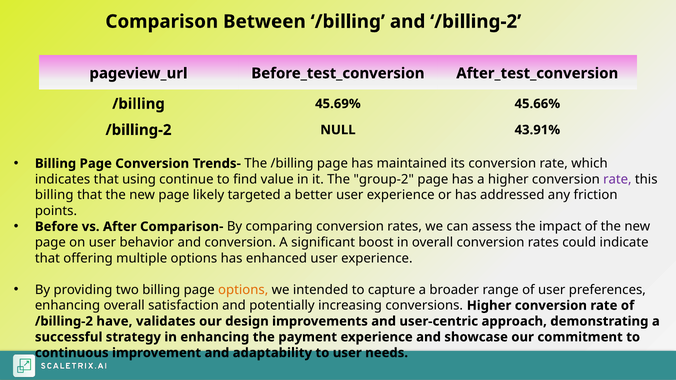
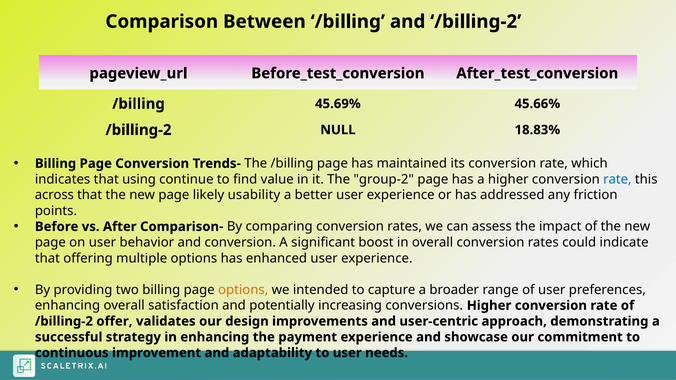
43.91%: 43.91% -> 18.83%
rate at (617, 179) colour: purple -> blue
billing at (54, 195): billing -> across
targeted: targeted -> usability
have: have -> offer
